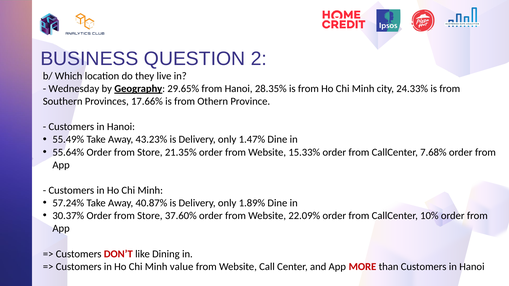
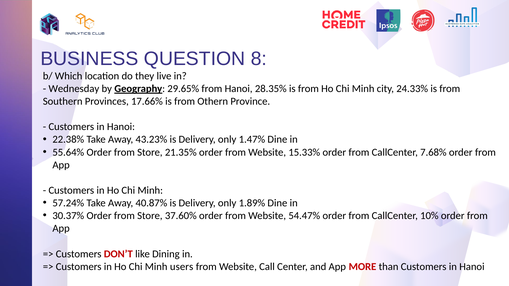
2: 2 -> 8
55.49%: 55.49% -> 22.38%
22.09%: 22.09% -> 54.47%
value: value -> users
